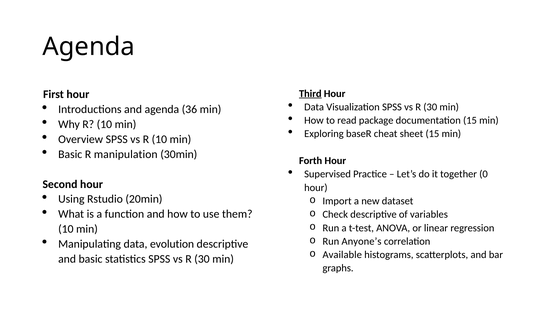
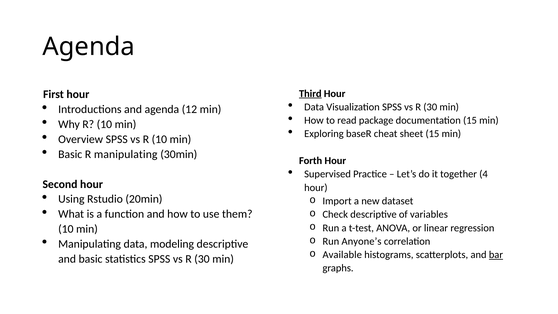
36: 36 -> 12
R manipulation: manipulation -> manipulating
0: 0 -> 4
evolution: evolution -> modeling
bar underline: none -> present
